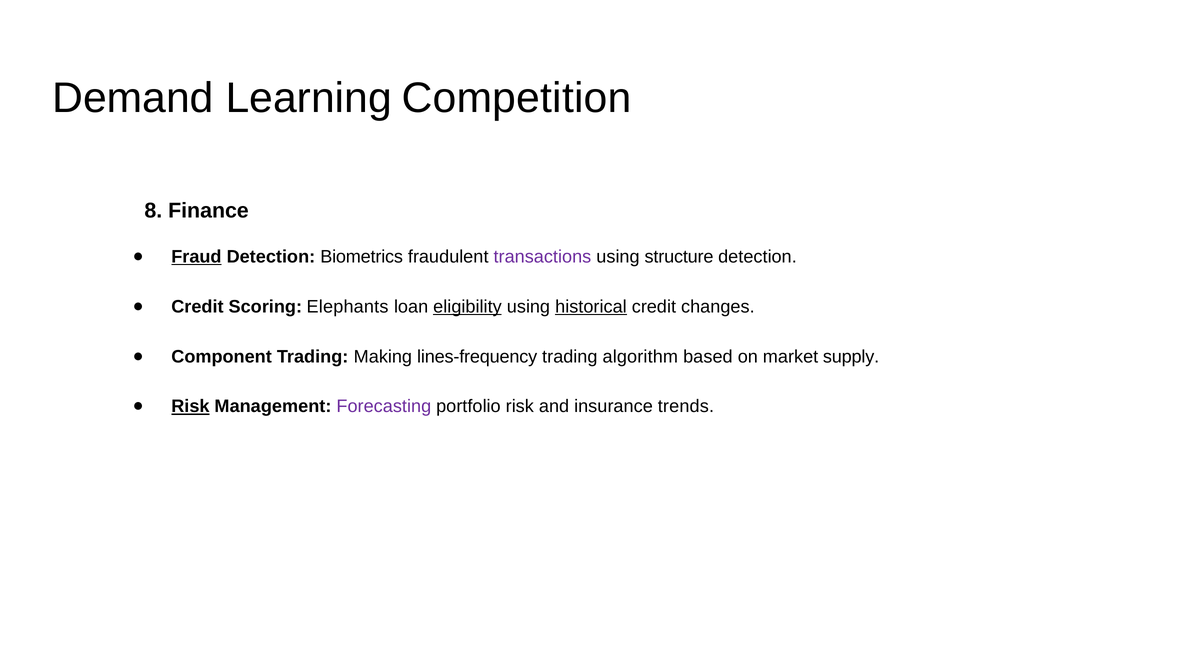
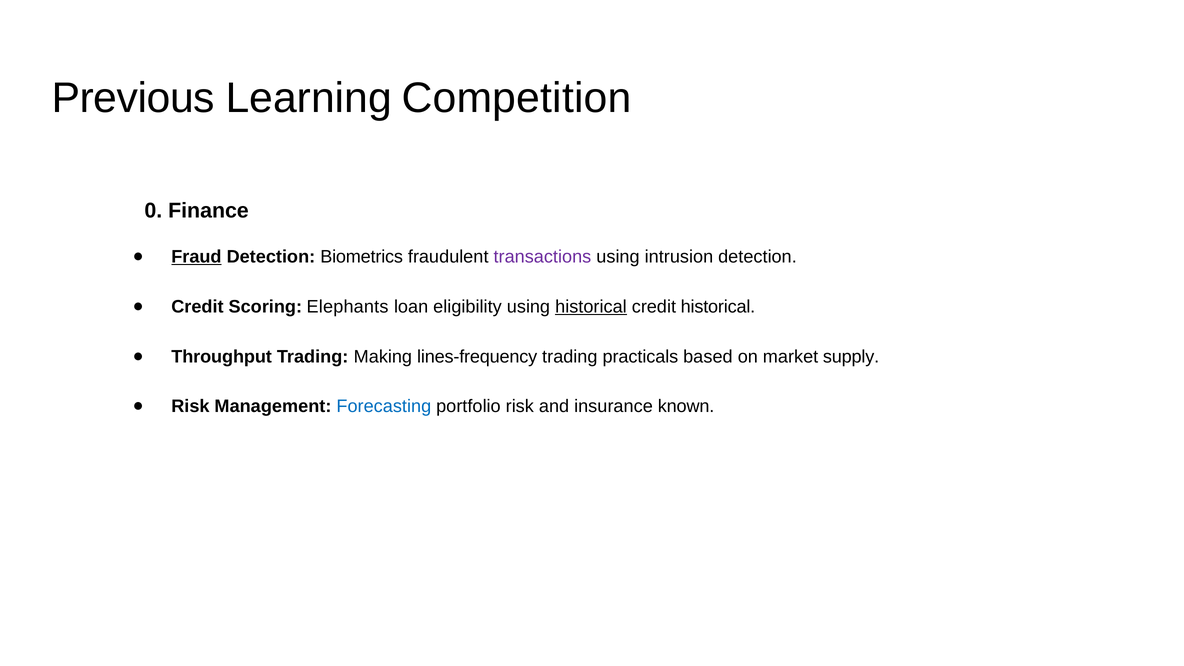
Demand: Demand -> Previous
8: 8 -> 0
structure: structure -> intrusion
eligibility underline: present -> none
credit changes: changes -> historical
Component: Component -> Throughput
algorithm: algorithm -> practicals
Risk at (190, 407) underline: present -> none
Forecasting colour: purple -> blue
trends: trends -> known
